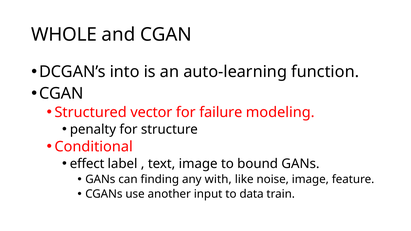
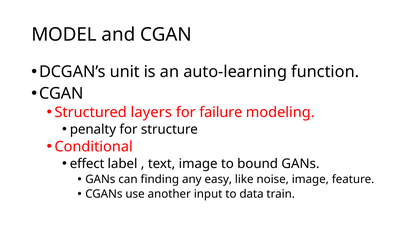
WHOLE: WHOLE -> MODEL
into: into -> unit
vector: vector -> layers
with: with -> easy
